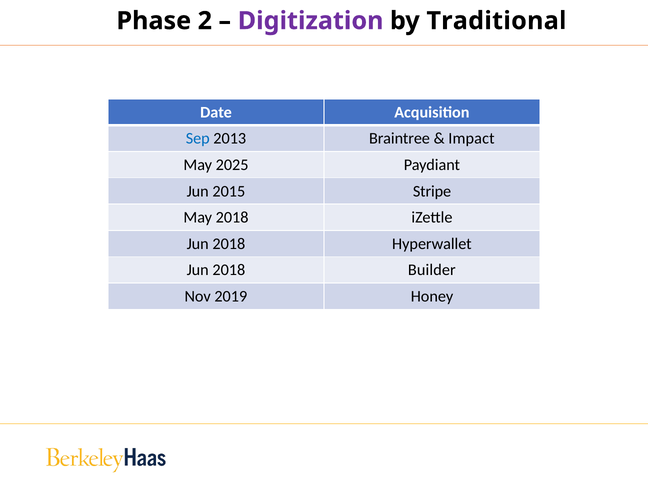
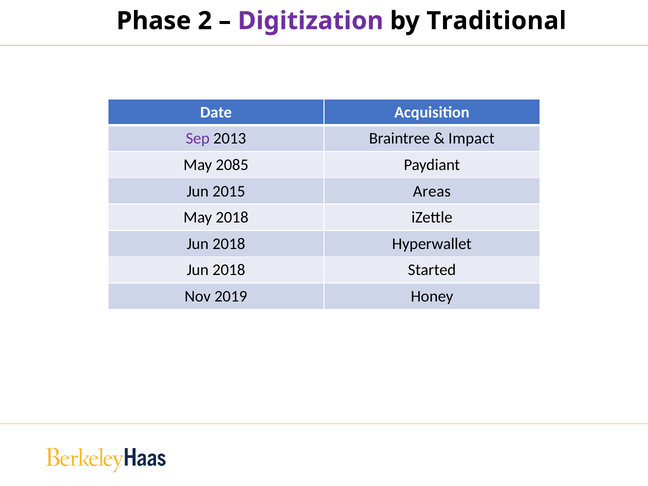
Sep colour: blue -> purple
2025: 2025 -> 2085
Stripe: Stripe -> Areas
Builder: Builder -> Started
